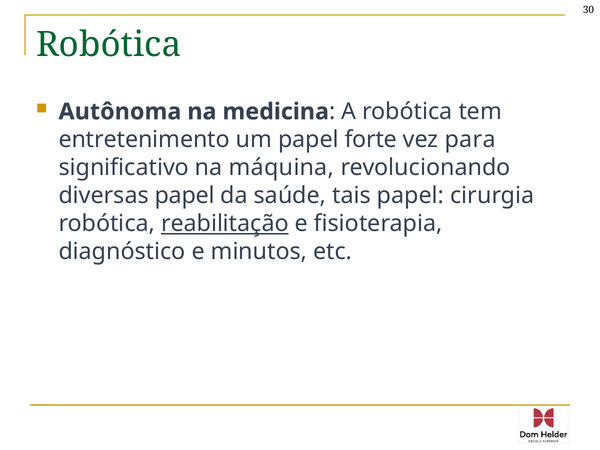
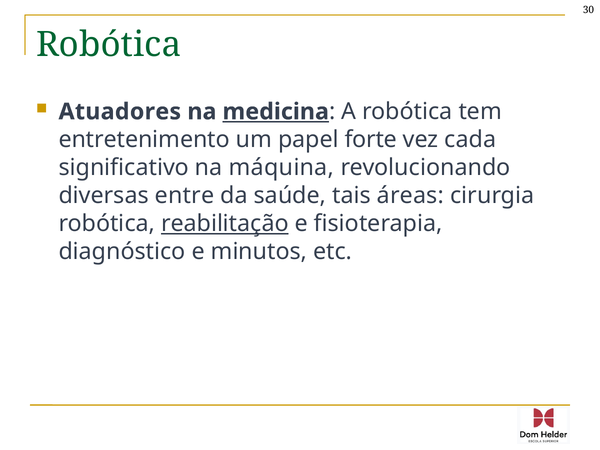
Autônoma: Autônoma -> Atuadores
medicina underline: none -> present
para: para -> cada
diversas papel: papel -> entre
tais papel: papel -> áreas
